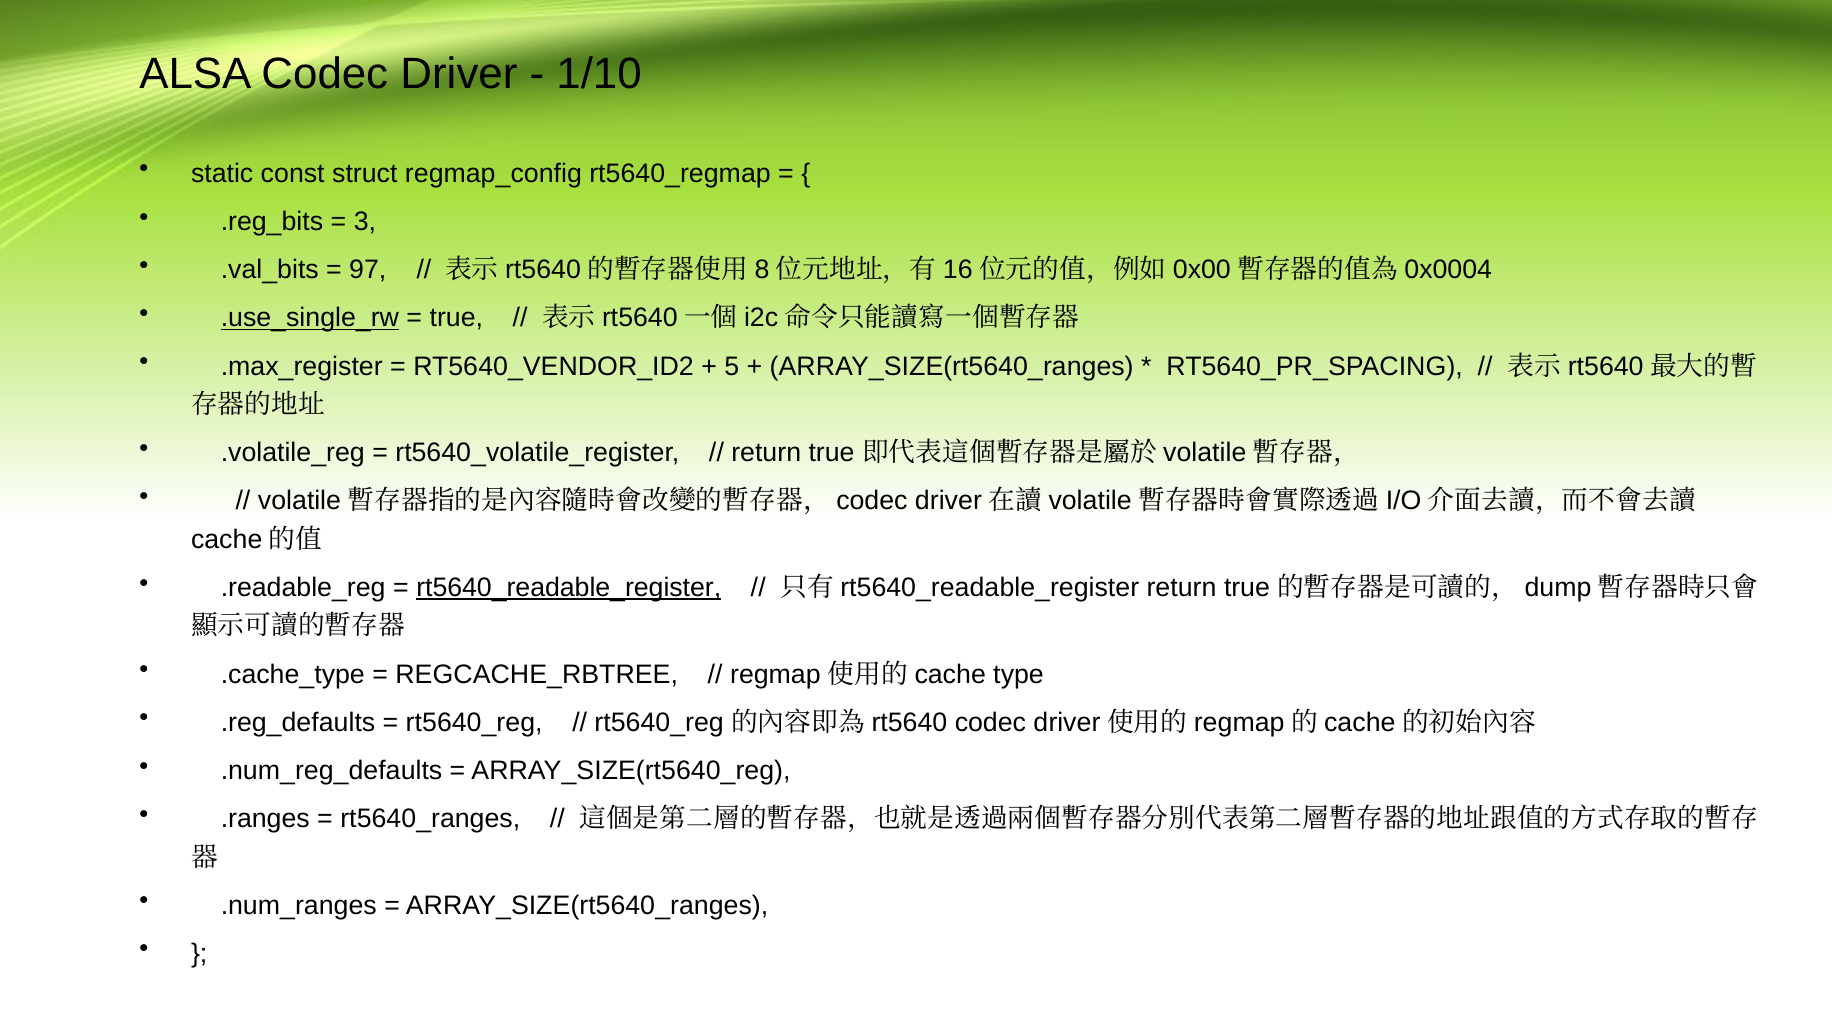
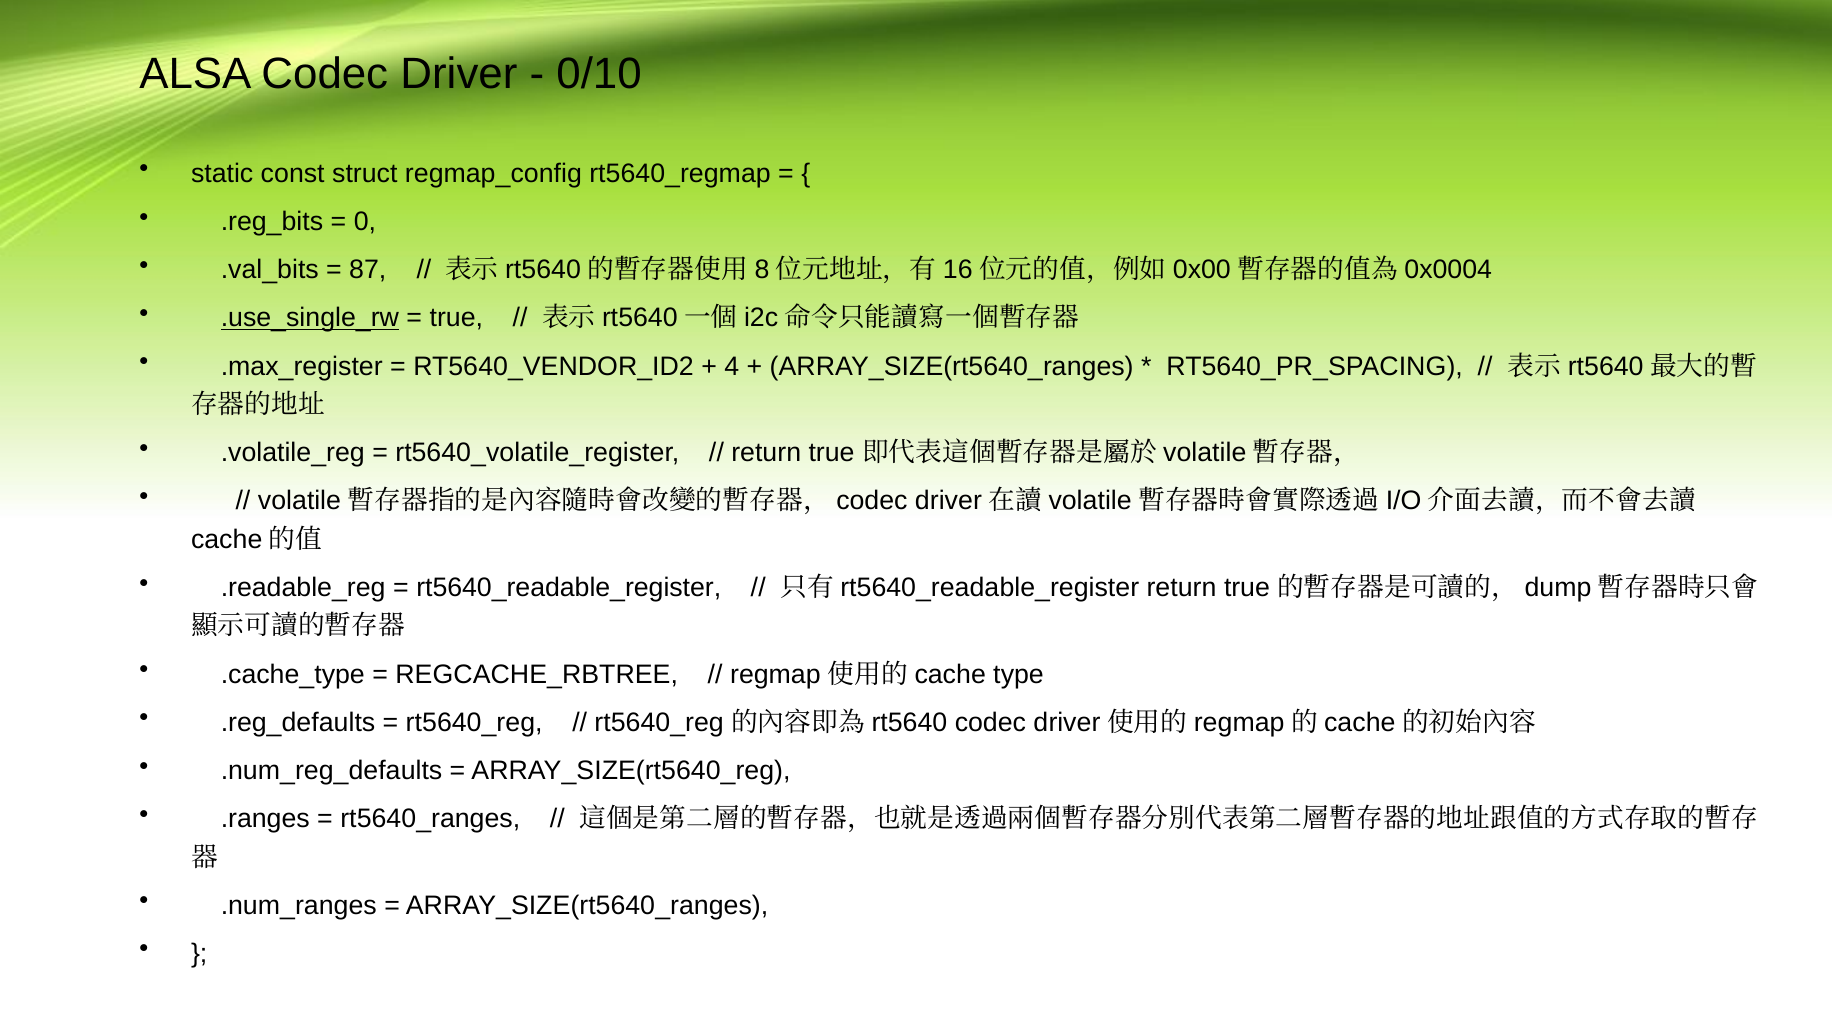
1/10: 1/10 -> 0/10
3: 3 -> 0
97: 97 -> 87
5: 5 -> 4
rt5640_readable_register underline: present -> none
